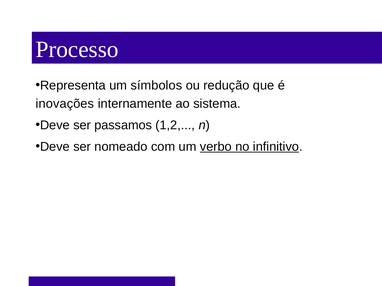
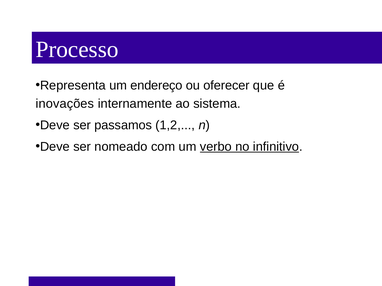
símbolos: símbolos -> endereço
redução: redução -> oferecer
